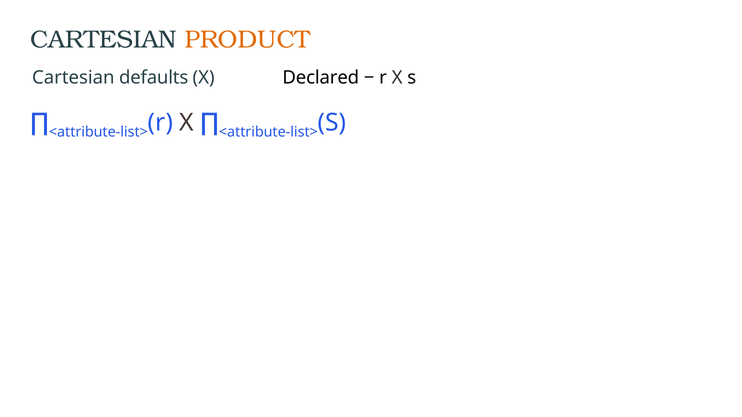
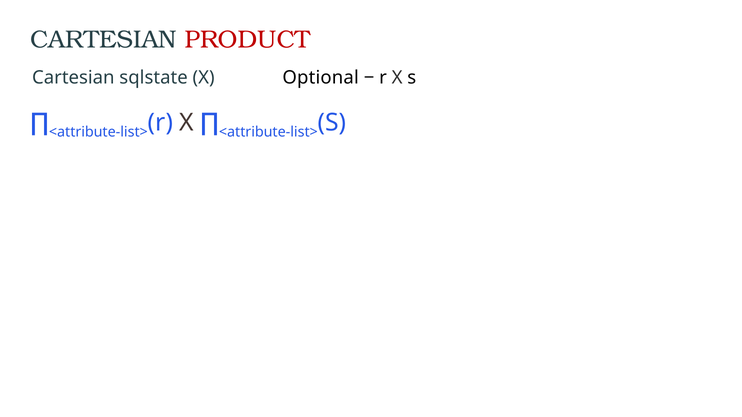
PRODUCT colour: orange -> red
defaults: defaults -> sqlstate
Declared: Declared -> Optional
